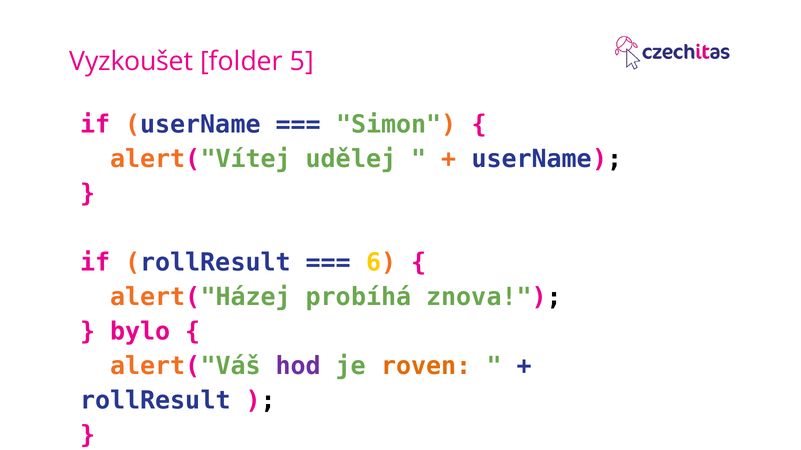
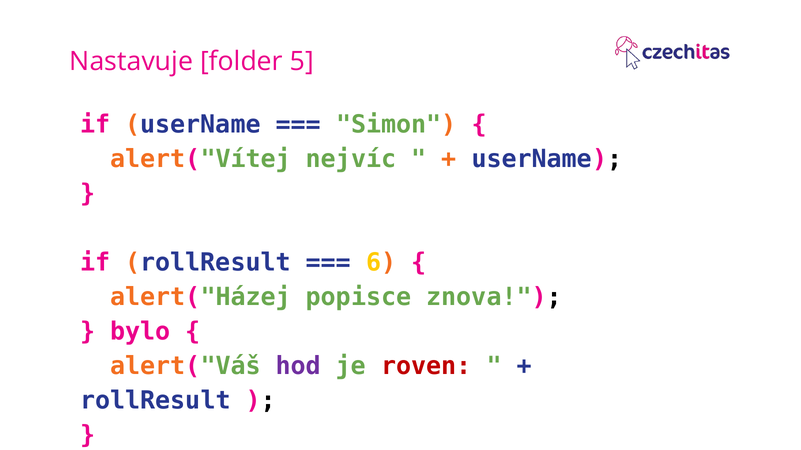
Vyzkoušet: Vyzkoušet -> Nastavuje
udělej: udělej -> nejvíc
probíhá: probíhá -> popisce
roven colour: orange -> red
